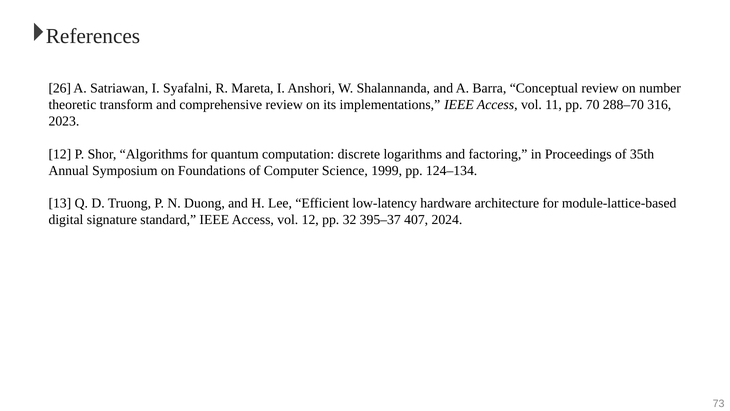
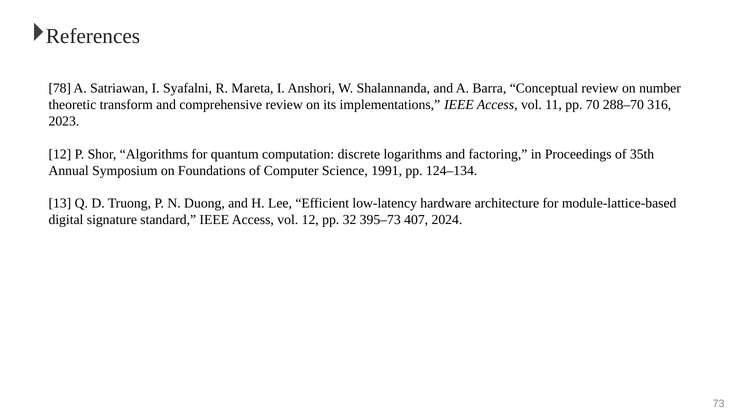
26: 26 -> 78
1999: 1999 -> 1991
395–37: 395–37 -> 395–73
